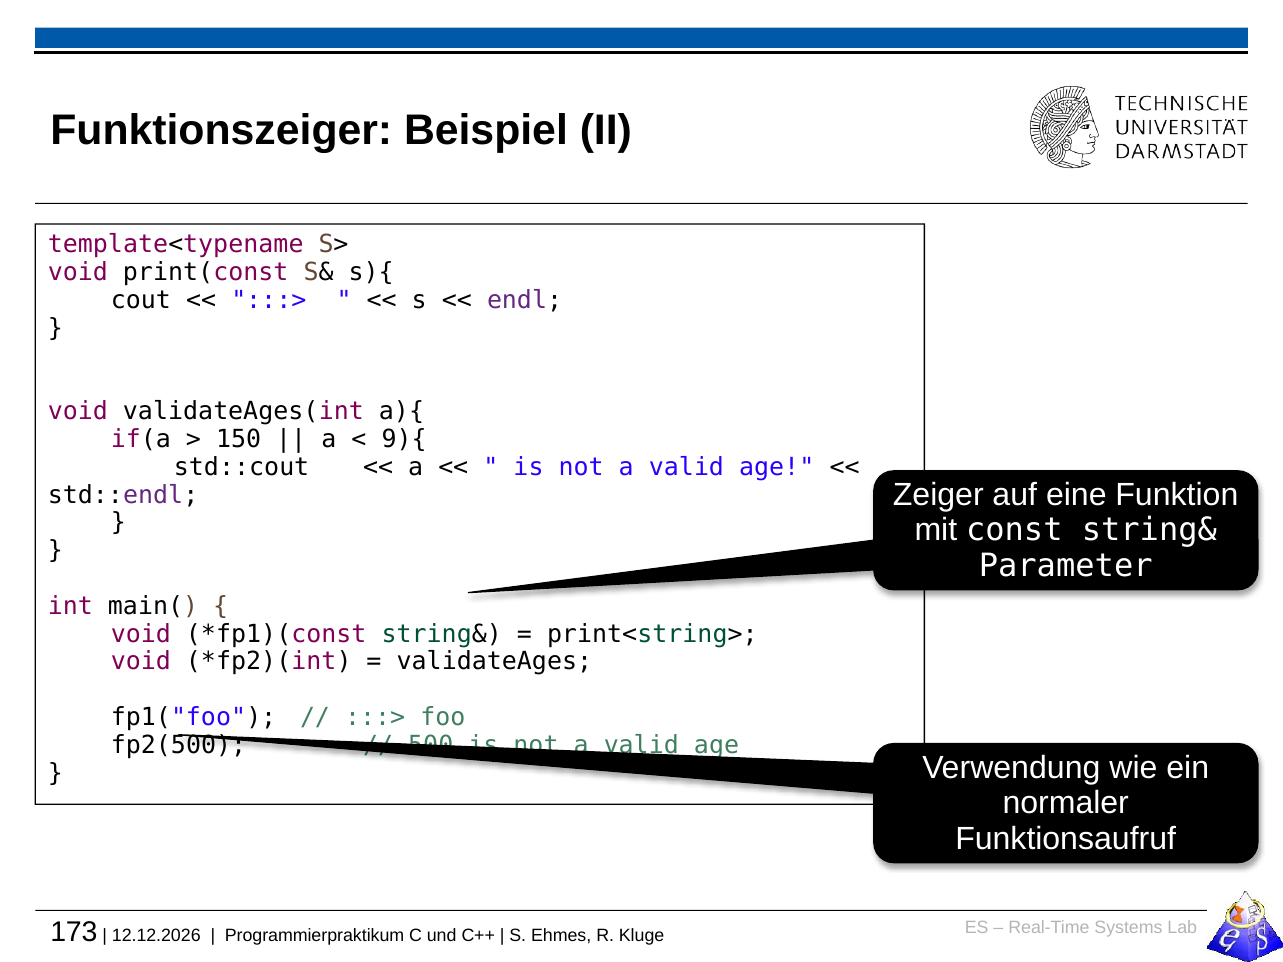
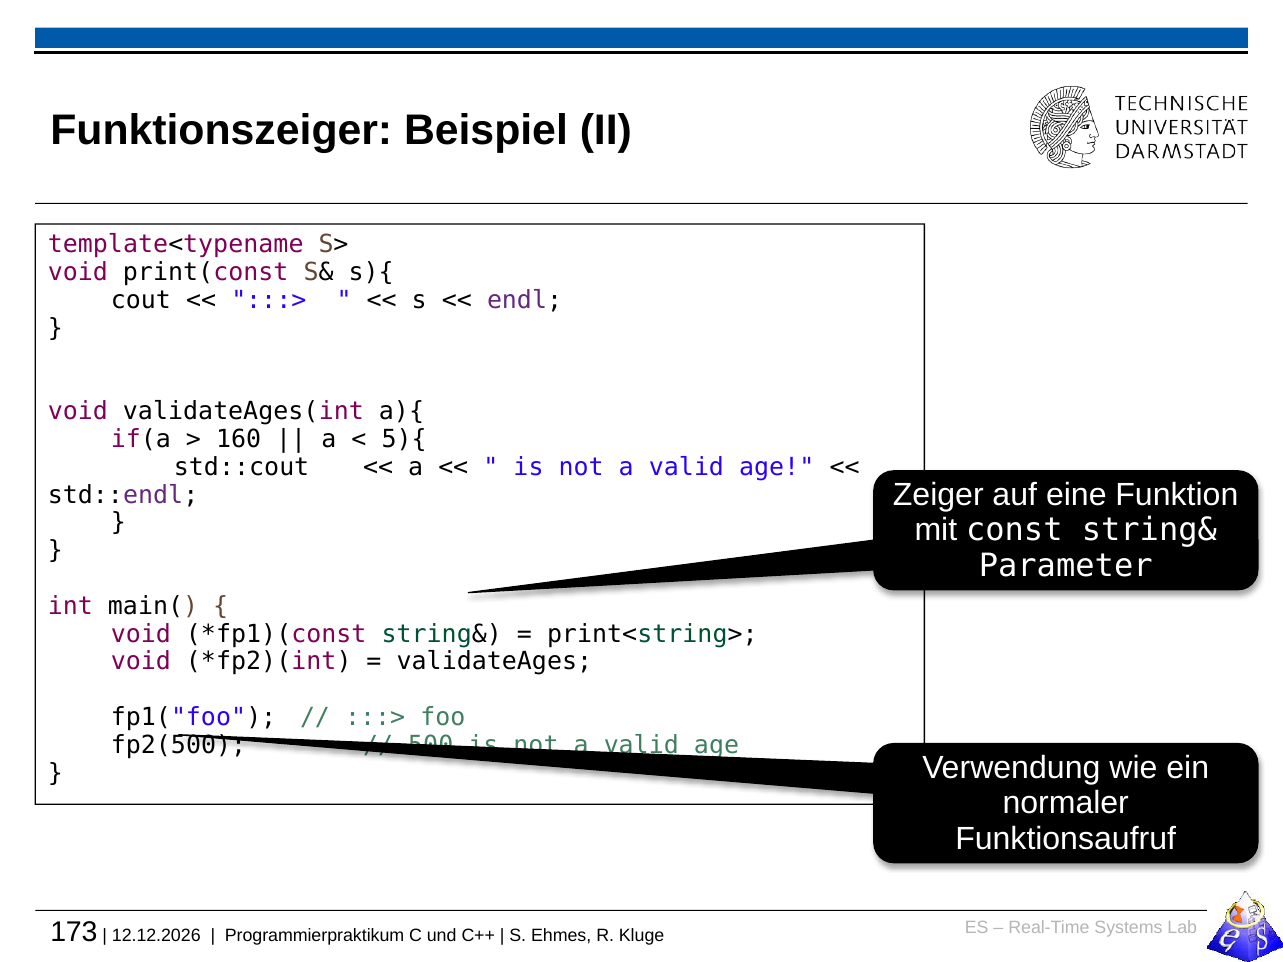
150: 150 -> 160
9){: 9){ -> 5){
